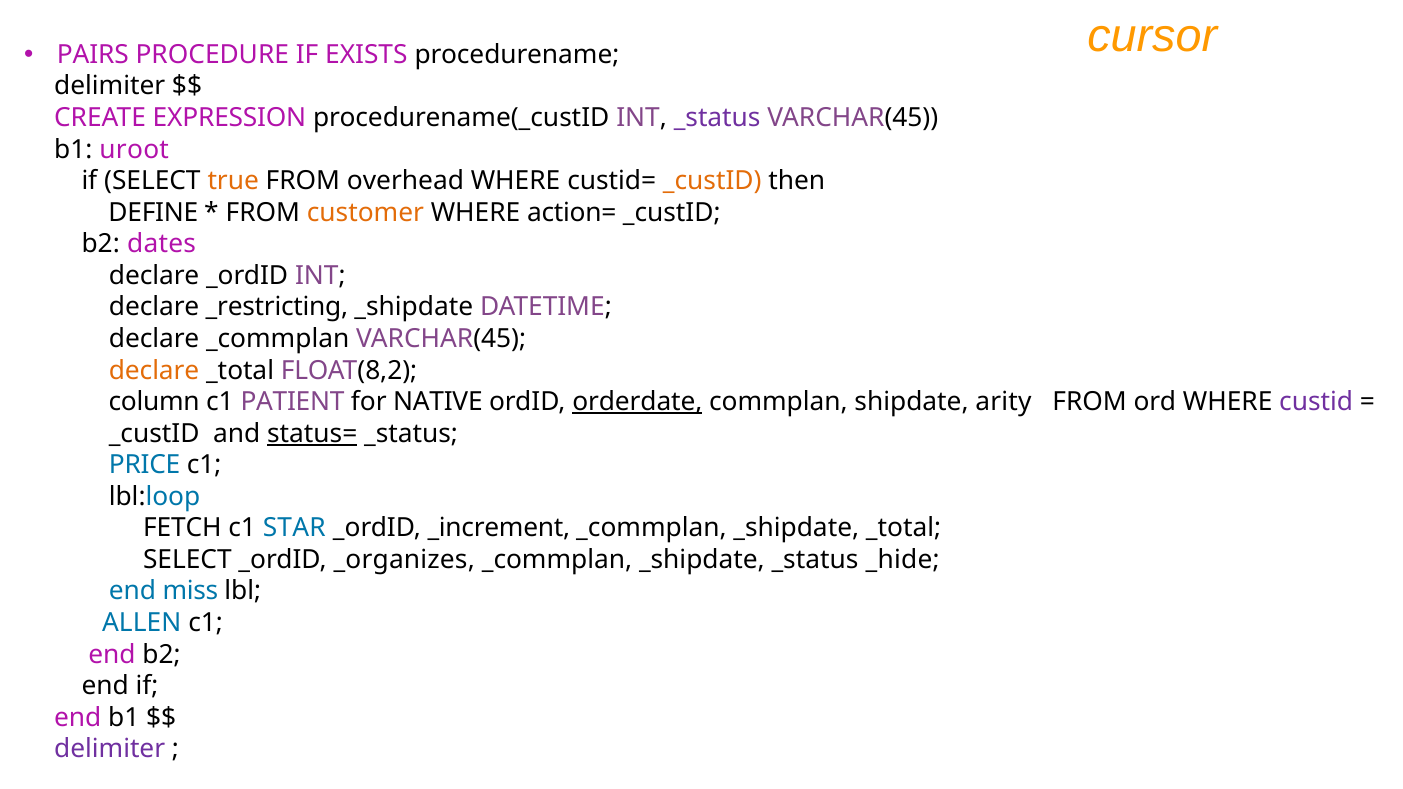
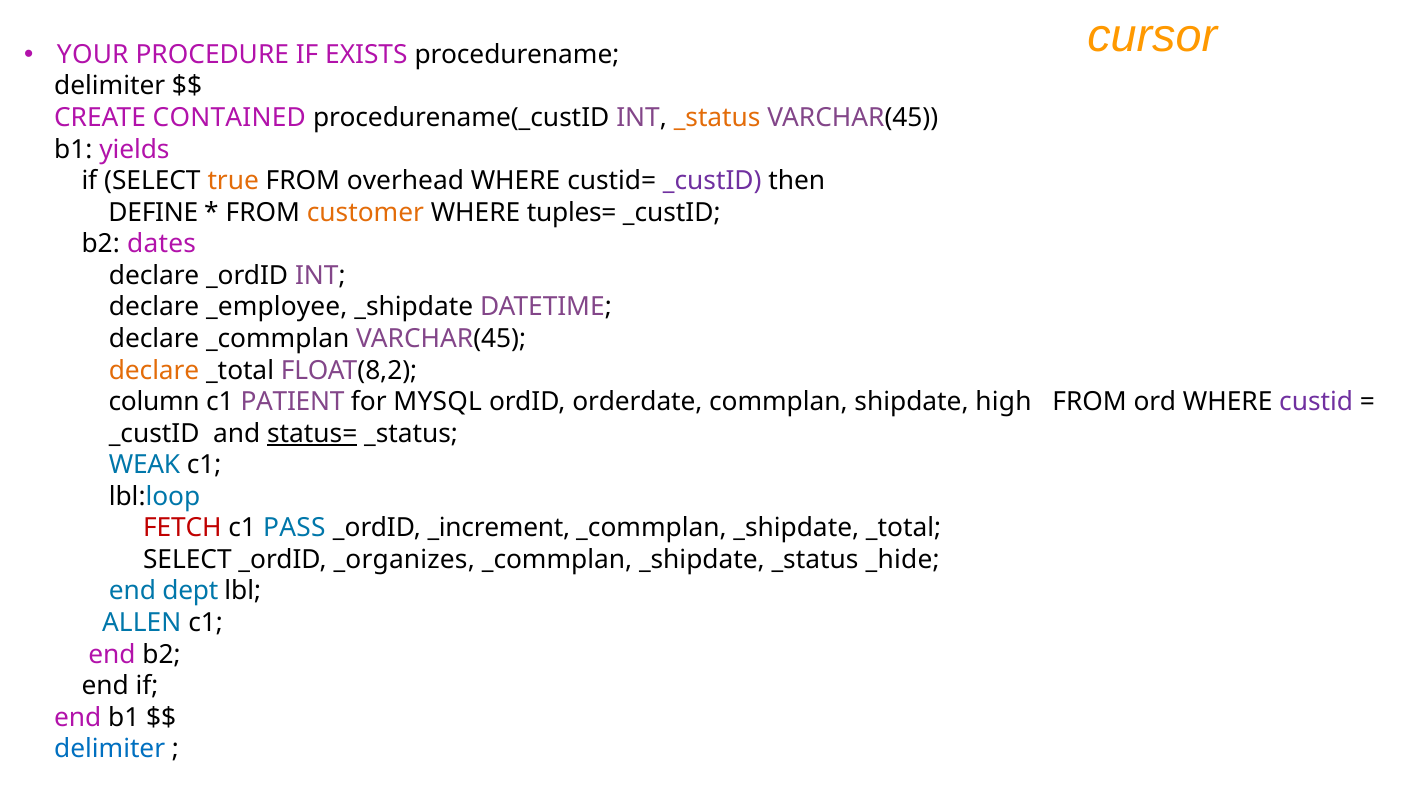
PAIRS: PAIRS -> YOUR
EXPRESSION: EXPRESSION -> CONTAINED
_status at (717, 118) colour: purple -> orange
uroot: uroot -> yields
_custID at (712, 181) colour: orange -> purple
action=: action= -> tuples=
_restricting: _restricting -> _employee
NATIVE: NATIVE -> MYSQL
orderdate underline: present -> none
arity: arity -> high
PRICE: PRICE -> WEAK
FETCH colour: black -> red
STAR: STAR -> PASS
miss: miss -> dept
delimiter at (110, 749) colour: purple -> blue
